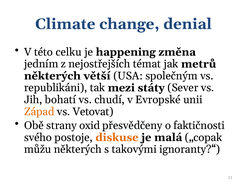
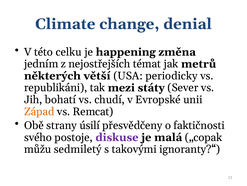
společným: společným -> periodicky
Vetovat: Vetovat -> Remcat
oxid: oxid -> úsilí
diskuse colour: orange -> purple
můžu některých: některých -> sedmiletý
